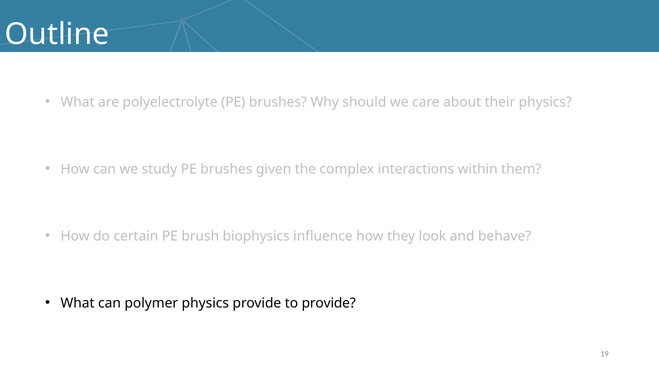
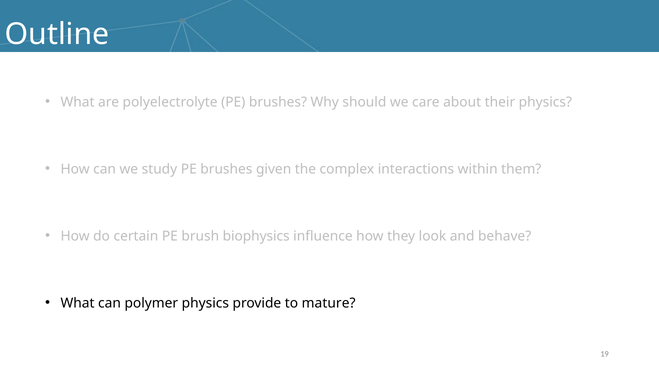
to provide: provide -> mature
